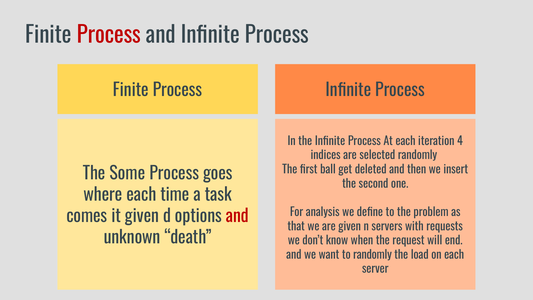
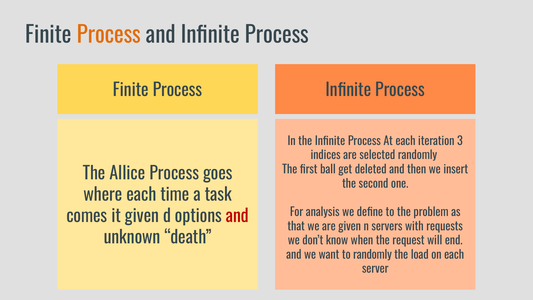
Process at (109, 35) colour: red -> orange
4: 4 -> 3
Some: Some -> Allice
